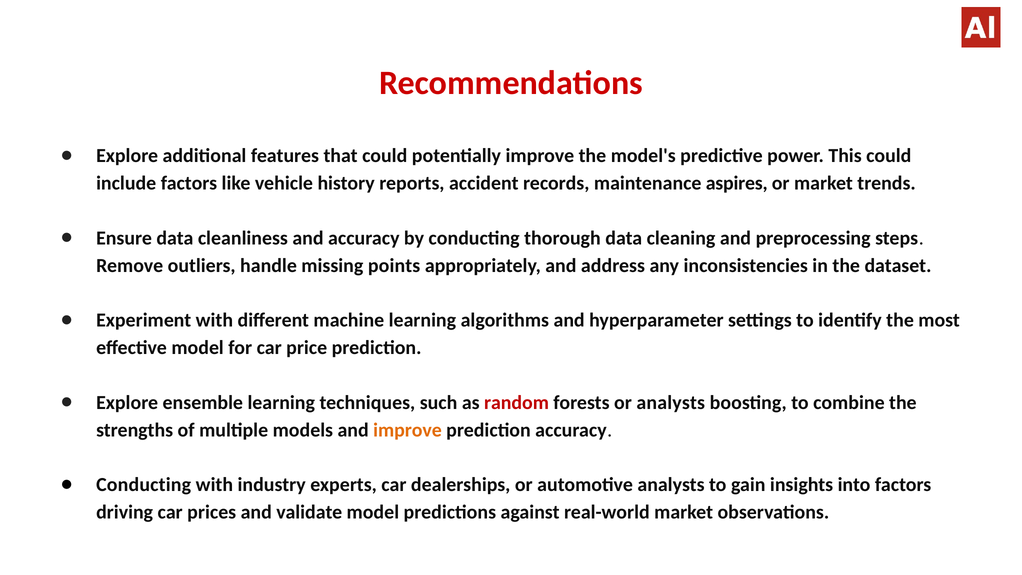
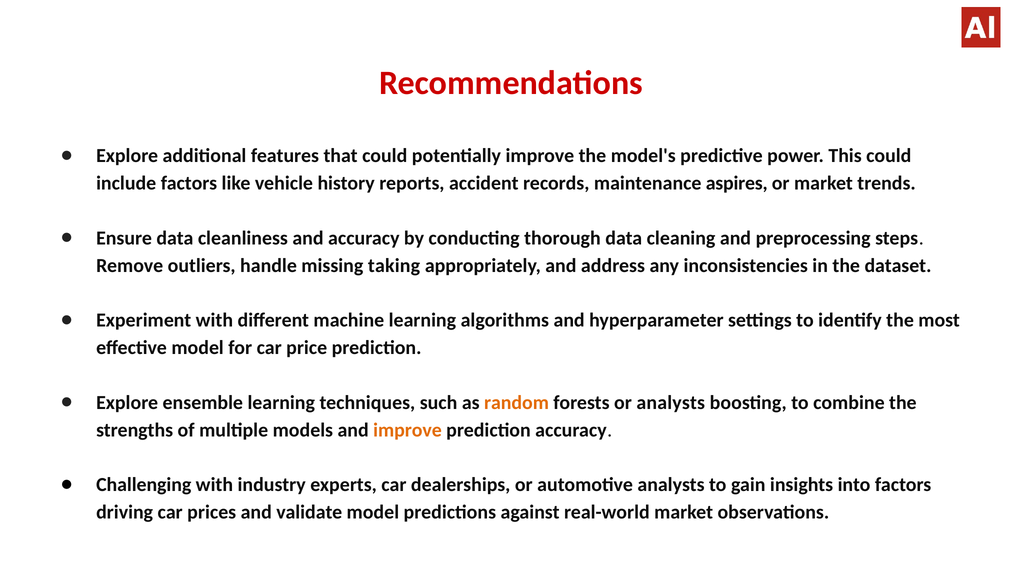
points: points -> taking
random colour: red -> orange
Conducting at (144, 485): Conducting -> Challenging
